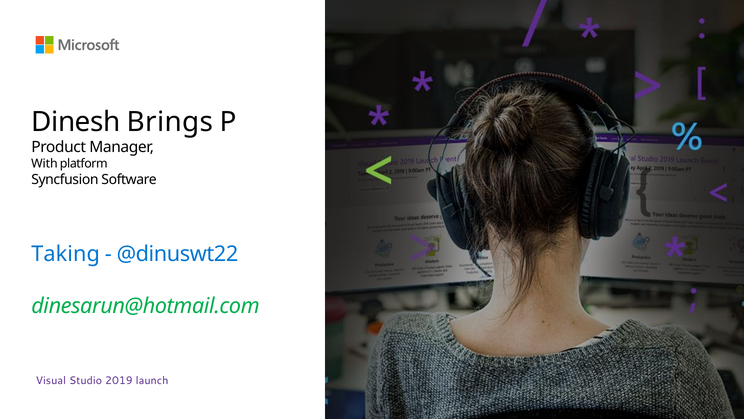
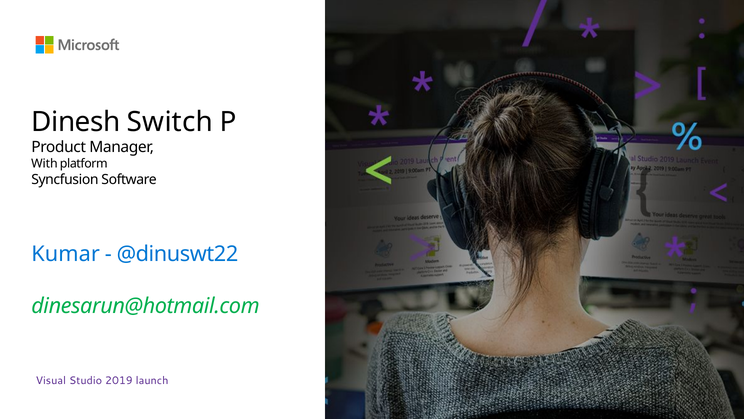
Brings: Brings -> Switch
Taking: Taking -> Kumar
